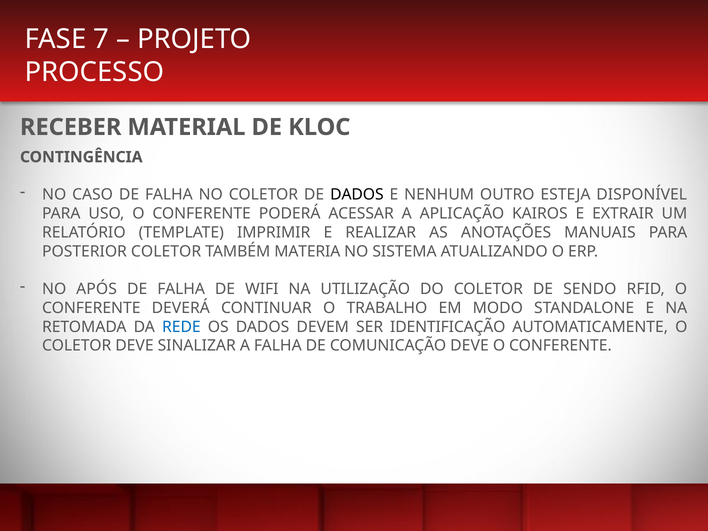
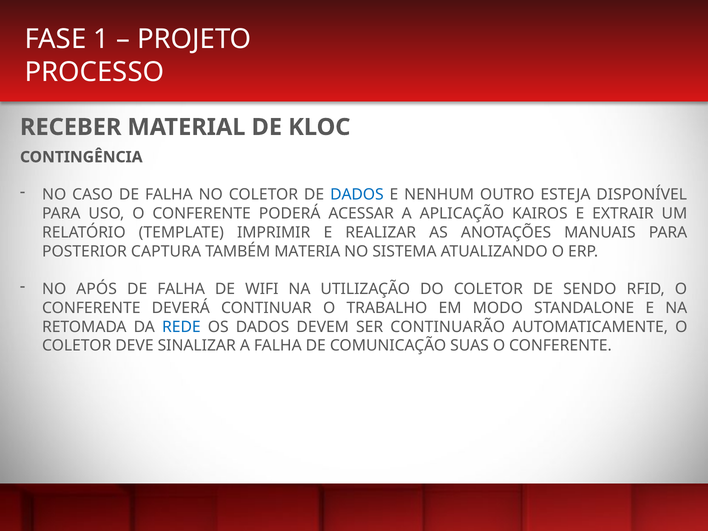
7: 7 -> 1
DADOS at (357, 195) colour: black -> blue
POSTERIOR COLETOR: COLETOR -> CAPTURA
IDENTIFICAÇÃO: IDENTIFICAÇÃO -> CONTINUARÃO
COMUNICAÇÃO DEVE: DEVE -> SUAS
